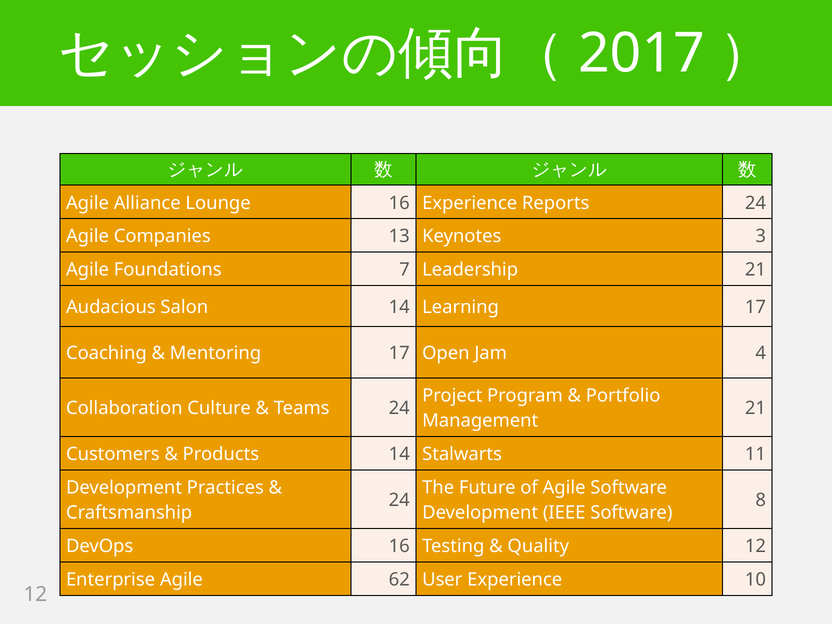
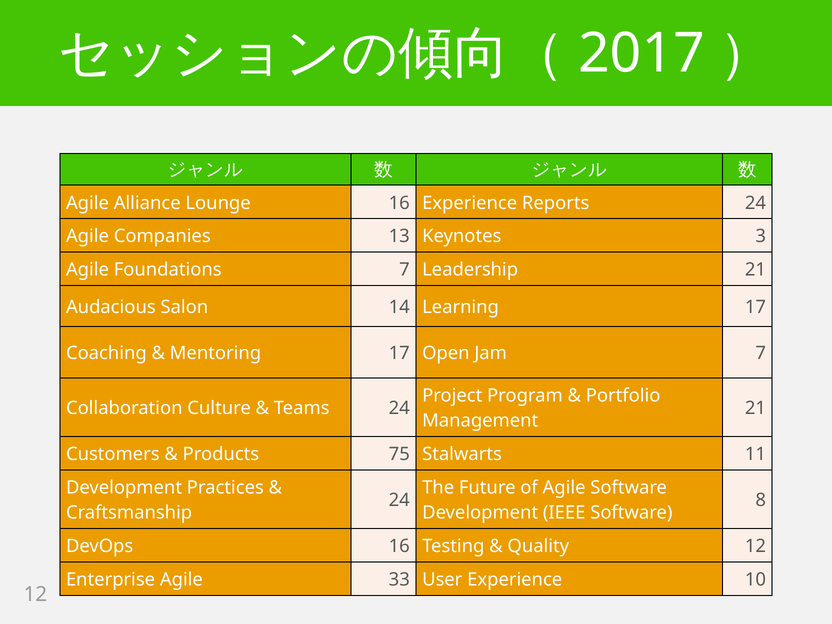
Jam 4: 4 -> 7
Products 14: 14 -> 75
62: 62 -> 33
